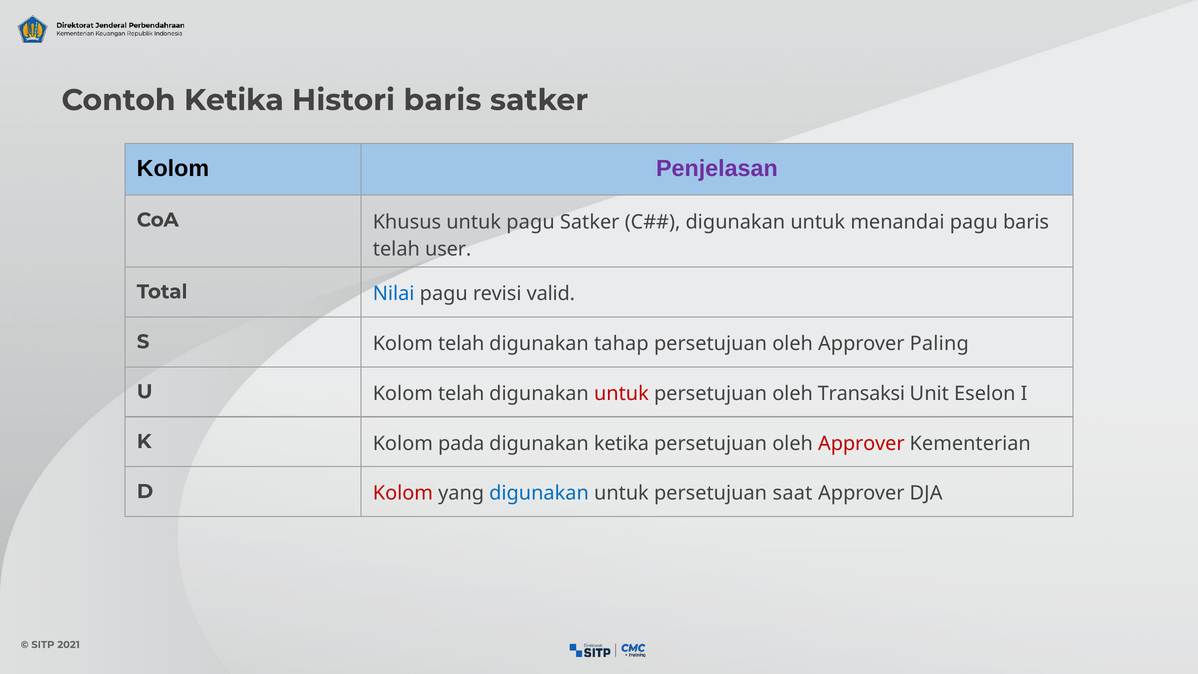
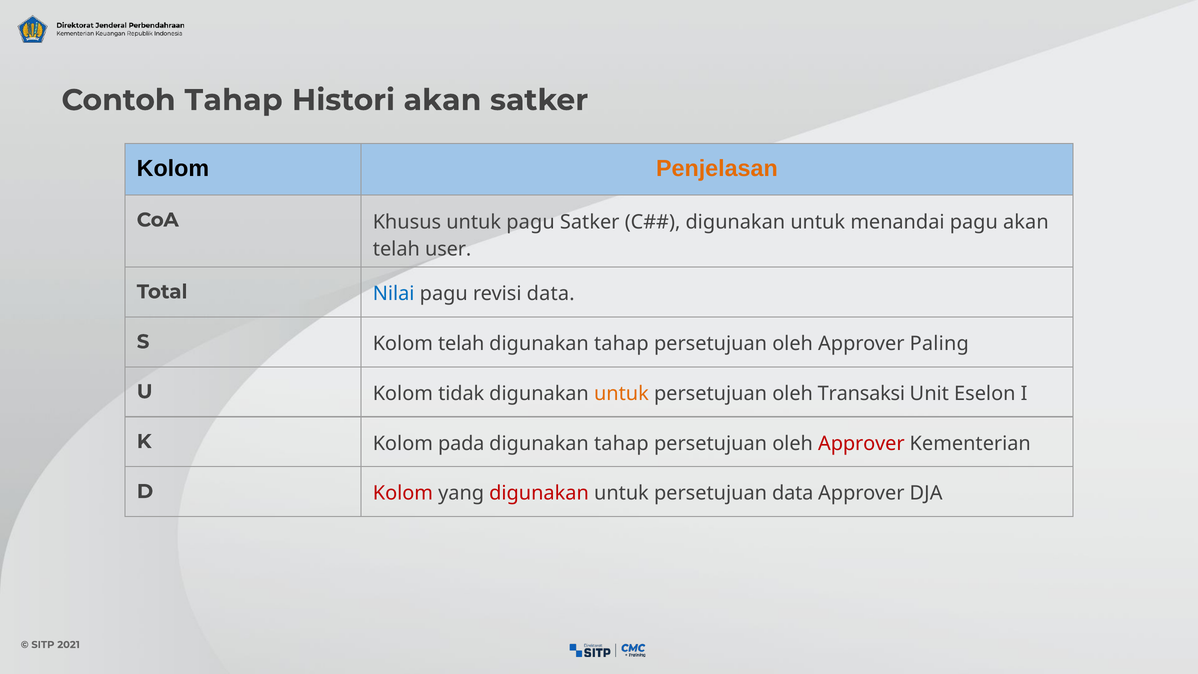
Contoh Ketika: Ketika -> Tahap
Histori baris: baris -> akan
Penjelasan colour: purple -> orange
pagu baris: baris -> akan
revisi valid: valid -> data
U Kolom telah: telah -> tidak
untuk at (621, 394) colour: red -> orange
ketika at (622, 443): ketika -> tahap
digunakan at (539, 493) colour: blue -> red
persetujuan saat: saat -> data
